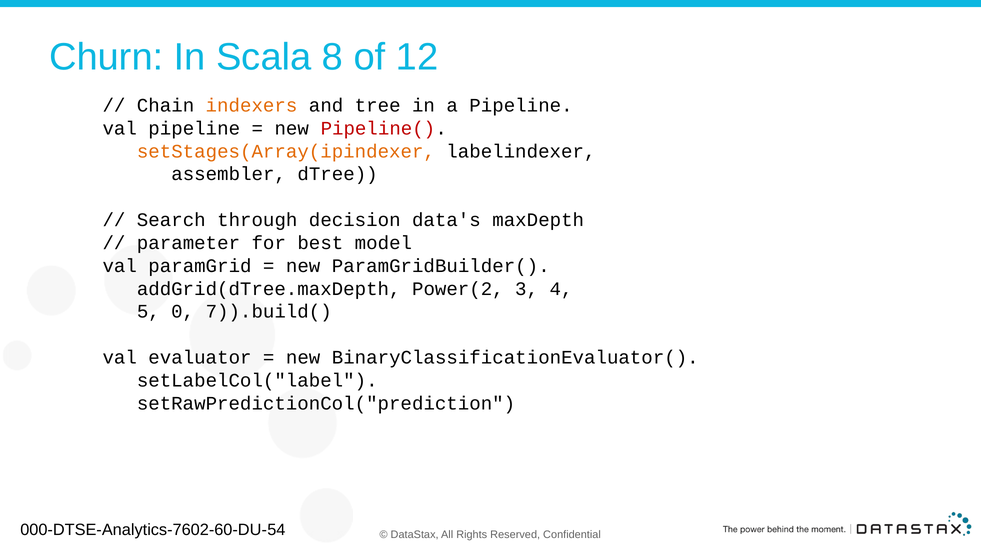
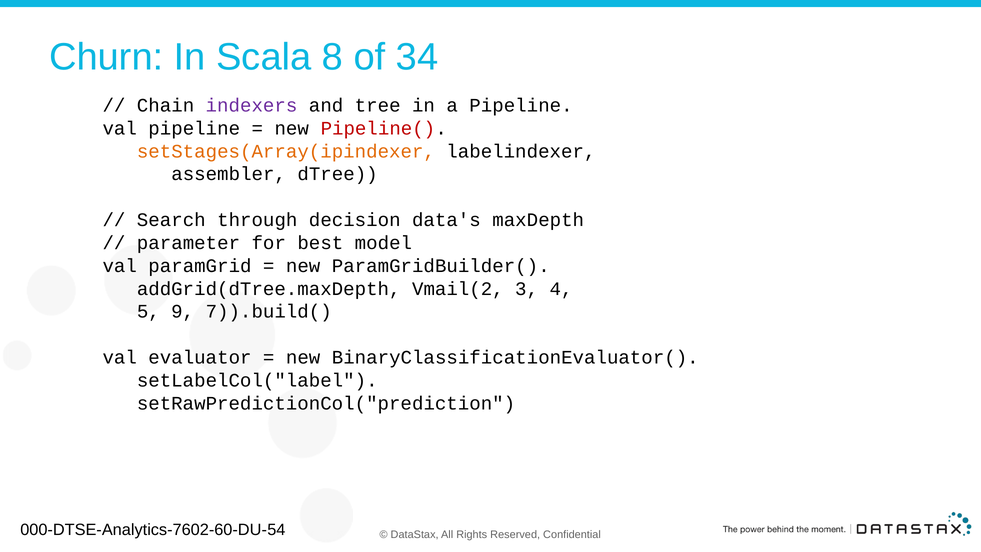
12: 12 -> 34
indexers colour: orange -> purple
Power(2: Power(2 -> Vmail(2
0: 0 -> 9
